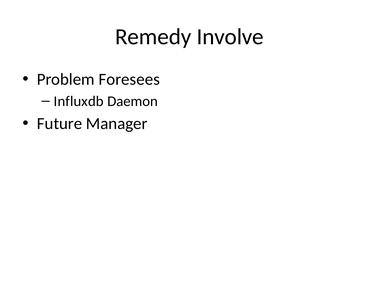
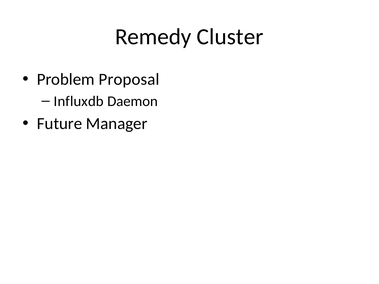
Involve: Involve -> Cluster
Foresees: Foresees -> Proposal
